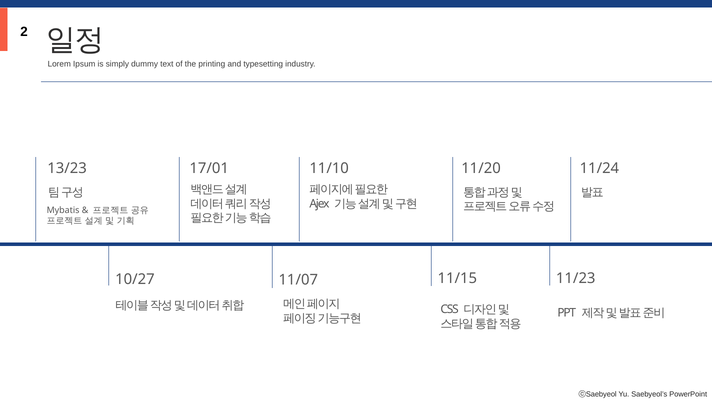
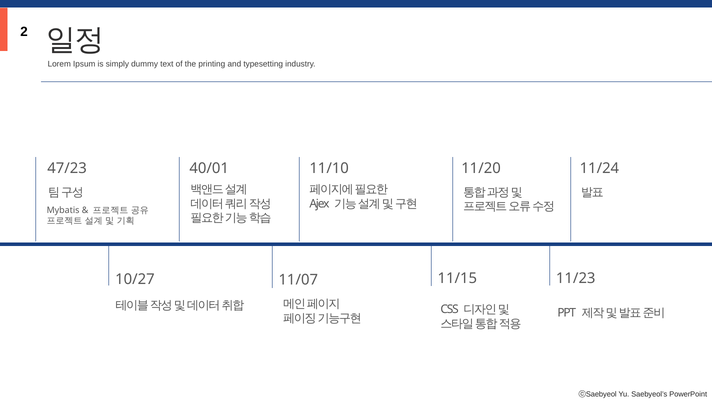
13/23: 13/23 -> 47/23
17/01: 17/01 -> 40/01
